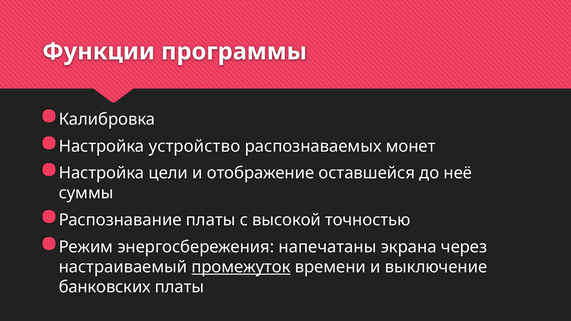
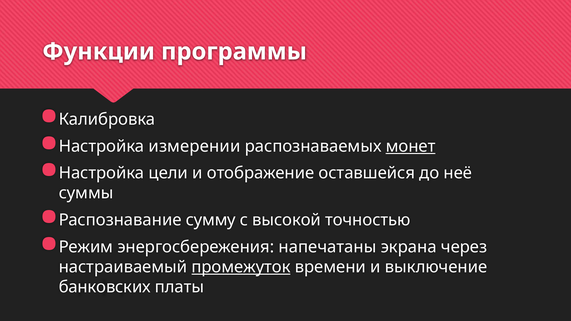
устройство: устройство -> измерении
монет underline: none -> present
Распознавание платы: платы -> сумму
